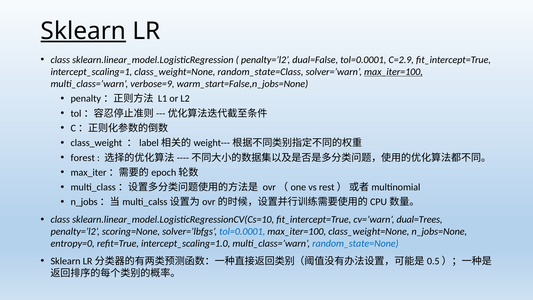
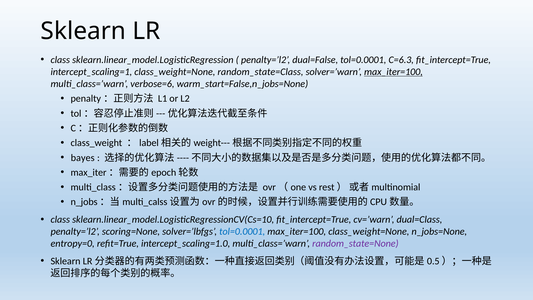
Sklearn at (83, 31) underline: present -> none
C=2.9: C=2.9 -> C=6.3
verbose=9: verbose=9 -> verbose=6
forest: forest -> bayes
dual=Trees: dual=Trees -> dual=Class
random_state=None colour: blue -> purple
